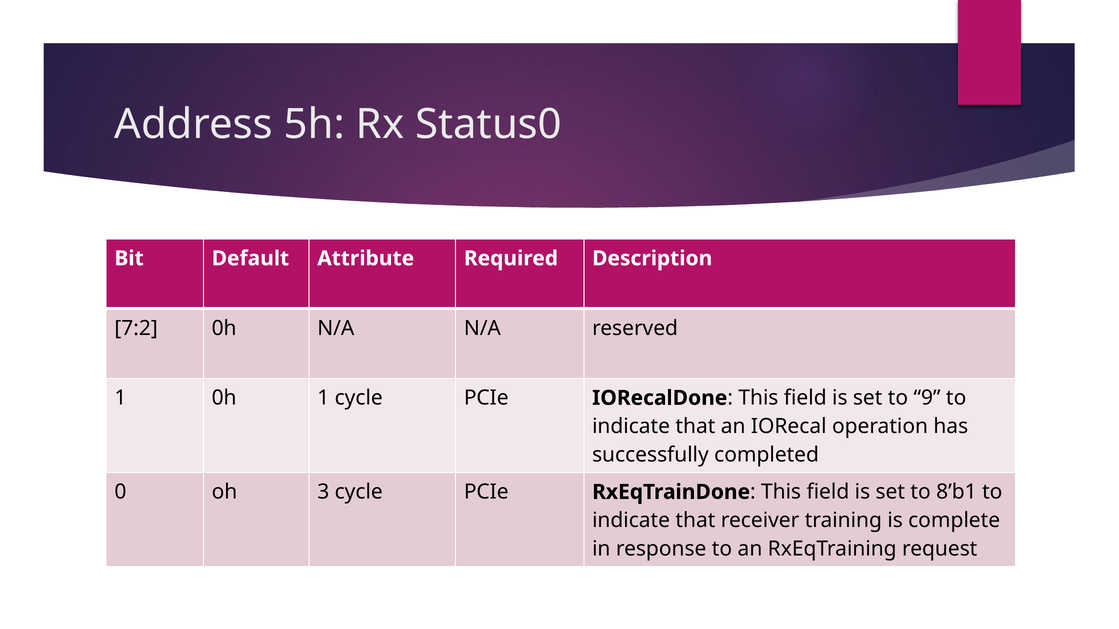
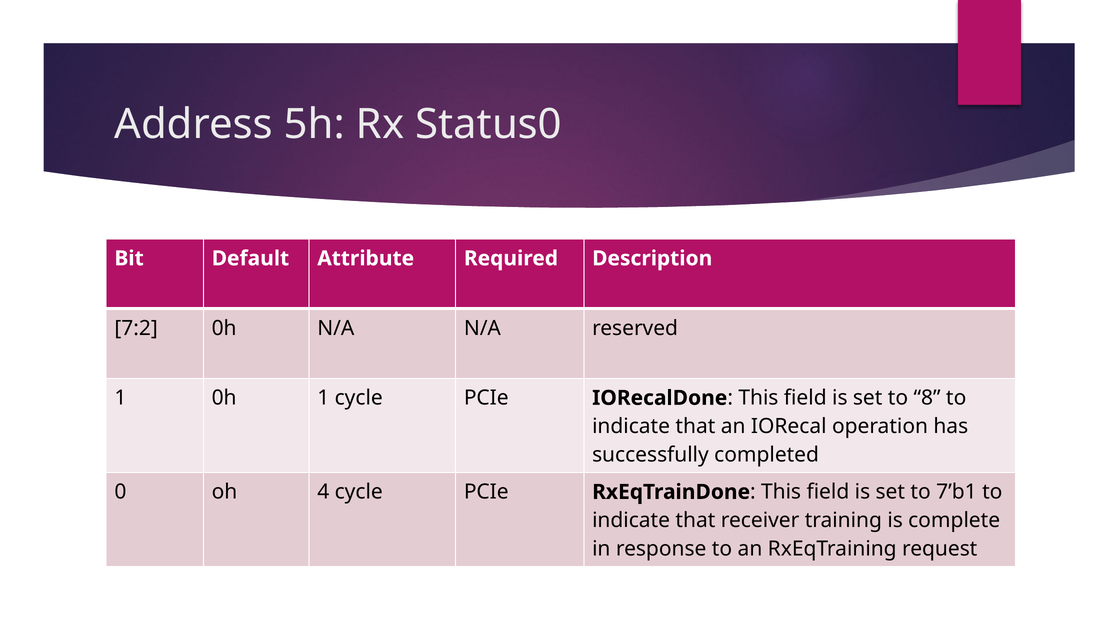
9: 9 -> 8
3: 3 -> 4
8’b1: 8’b1 -> 7’b1
